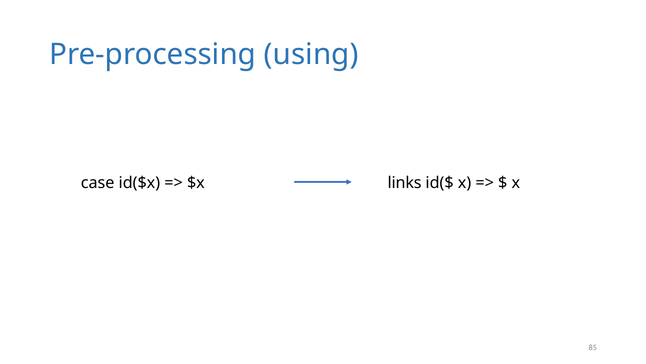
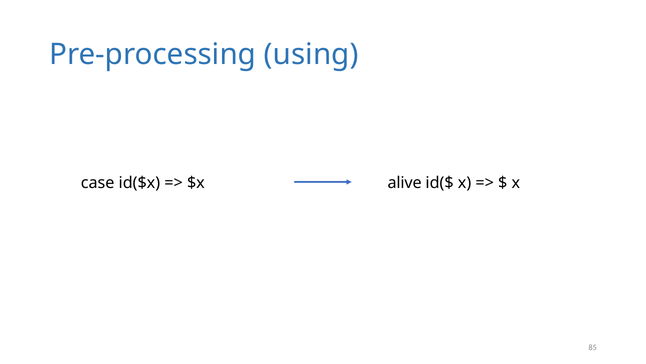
links: links -> alive
